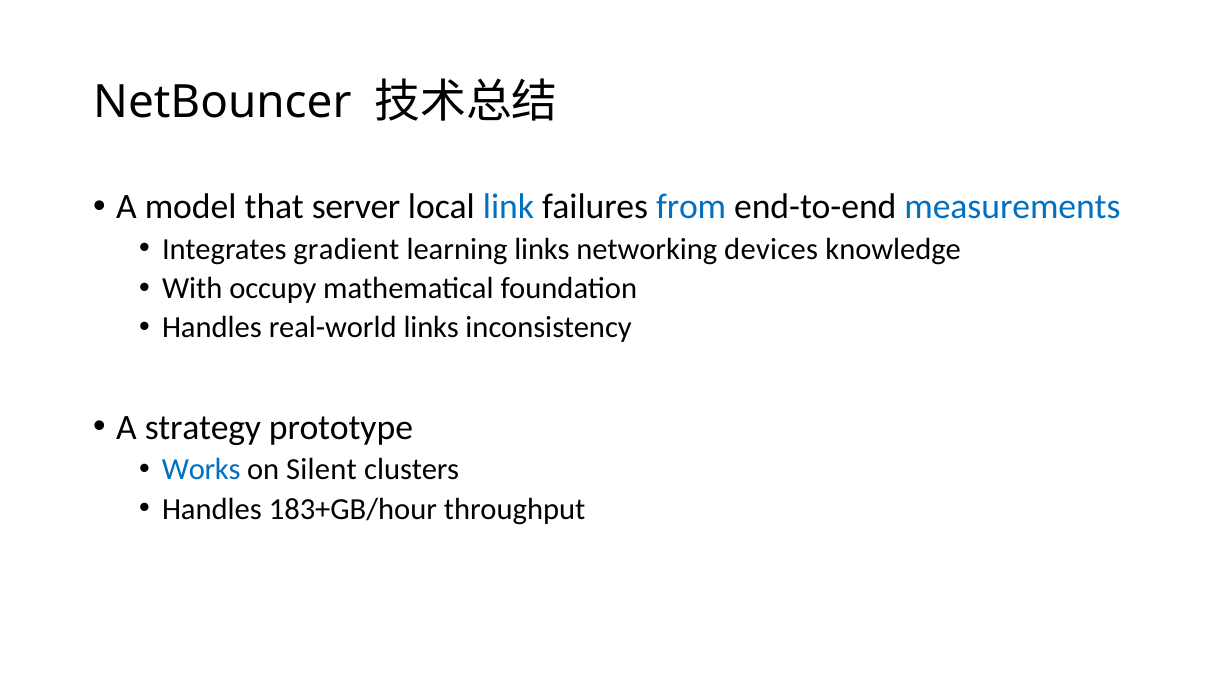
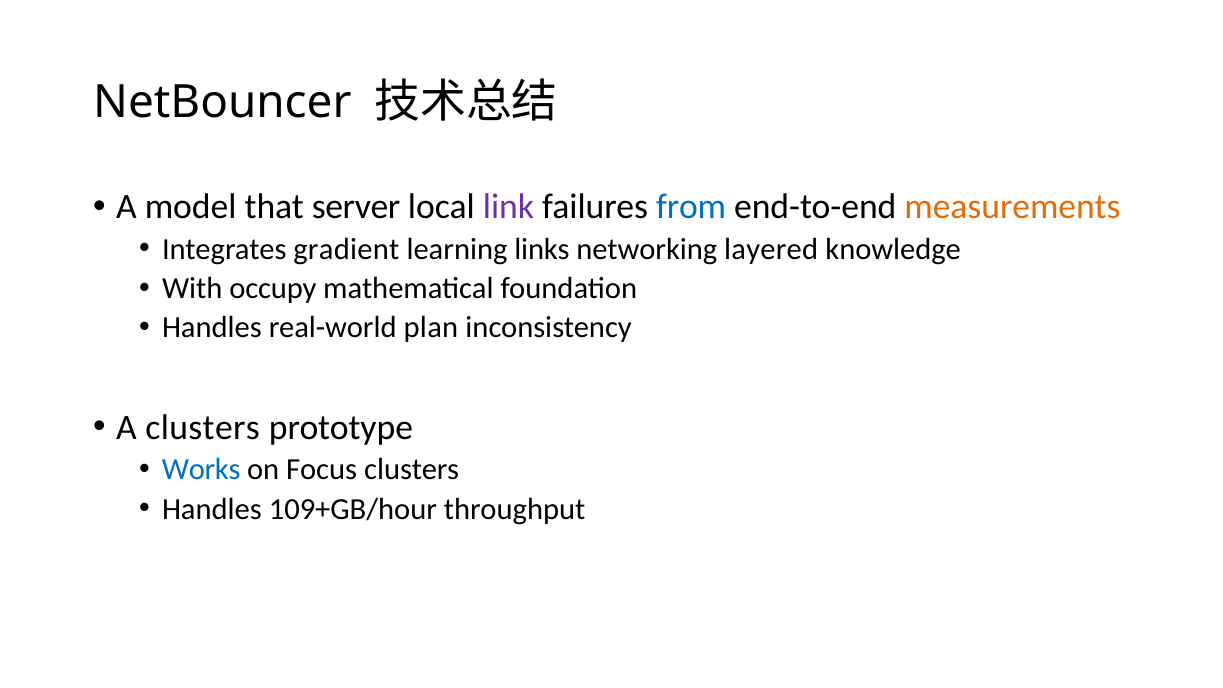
link colour: blue -> purple
measurements colour: blue -> orange
devices: devices -> layered
real-world links: links -> plan
A strategy: strategy -> clusters
Silent: Silent -> Focus
183+GB/hour: 183+GB/hour -> 109+GB/hour
